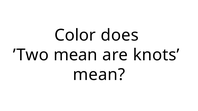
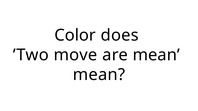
’Two mean: mean -> move
are knots: knots -> mean
